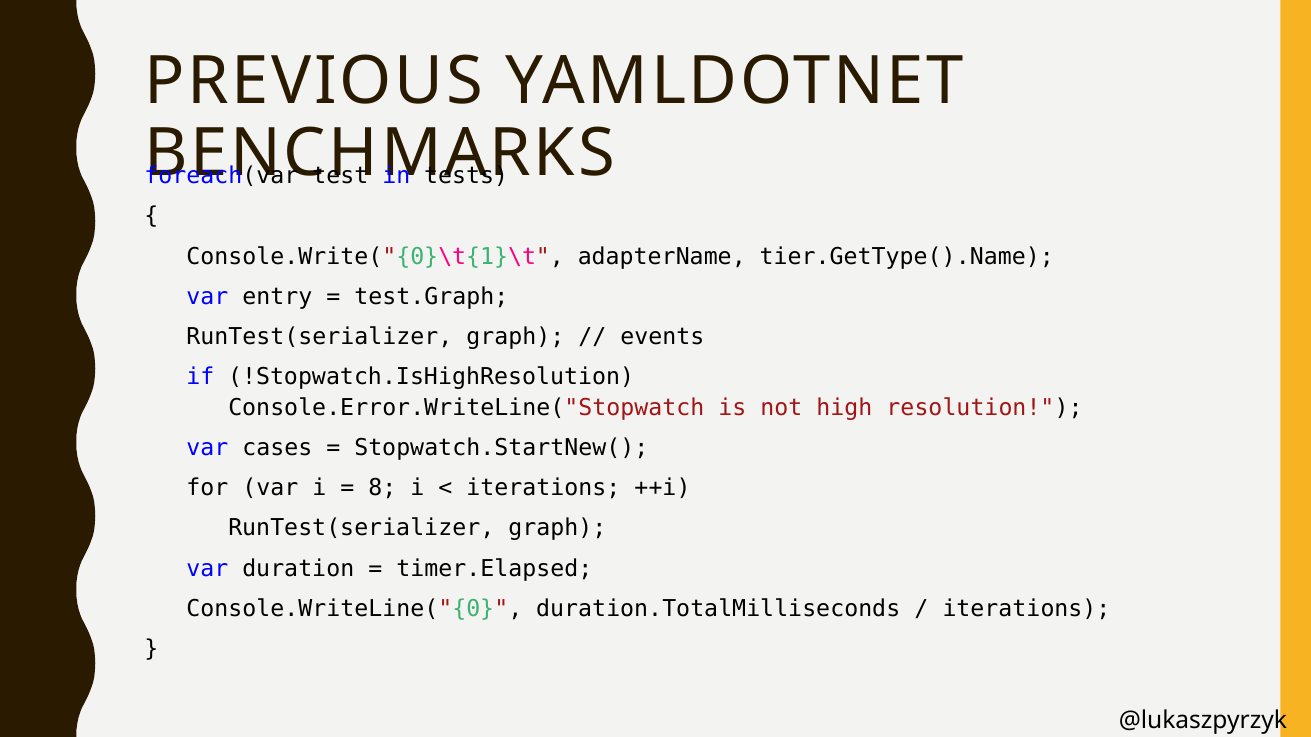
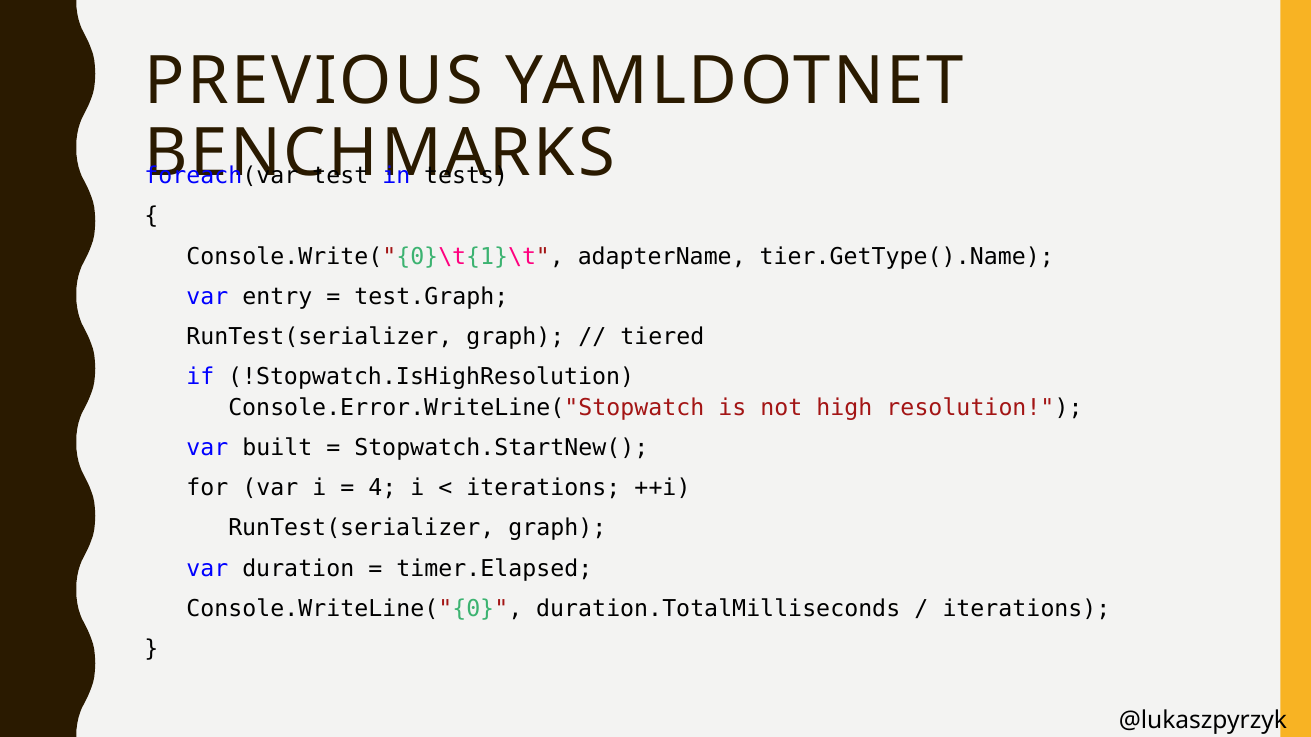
events: events -> tiered
cases: cases -> built
8: 8 -> 4
